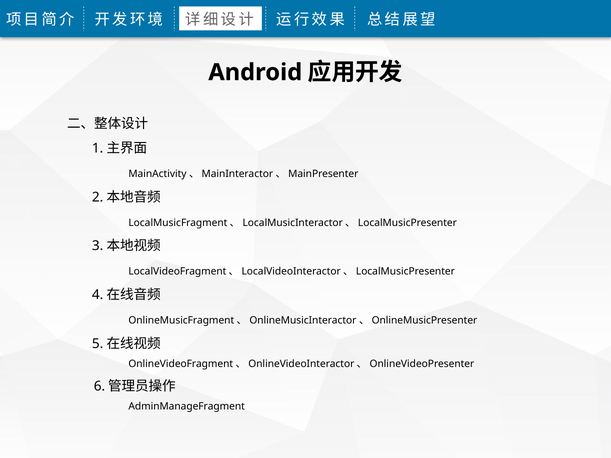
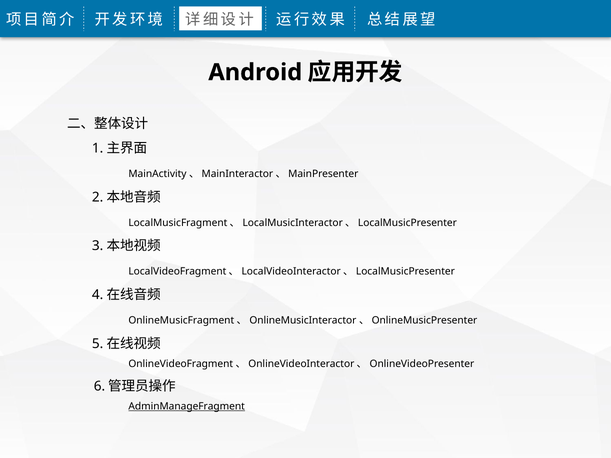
AdminManageFragment underline: none -> present
